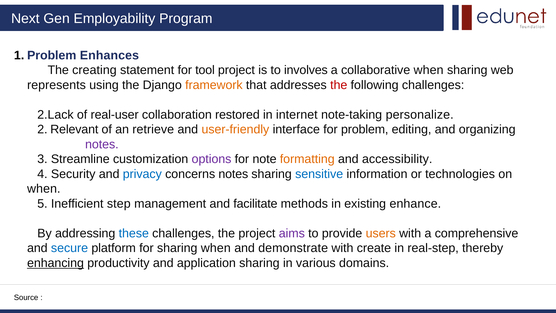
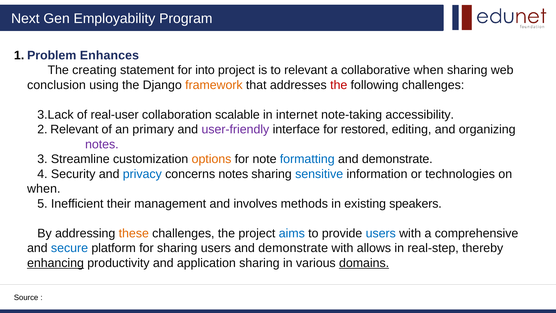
tool: tool -> into
to involves: involves -> relevant
represents: represents -> conclusion
2.Lack: 2.Lack -> 3.Lack
restored: restored -> scalable
personalize: personalize -> accessibility
retrieve: retrieve -> primary
user-friendly colour: orange -> purple
problem: problem -> restored
options colour: purple -> orange
formatting colour: orange -> blue
accessibility at (397, 159): accessibility -> demonstrate
step: step -> their
facilitate: facilitate -> involves
enhance: enhance -> speakers
these colour: blue -> orange
aims colour: purple -> blue
users at (381, 233) colour: orange -> blue
sharing when: when -> users
create: create -> allows
domains underline: none -> present
